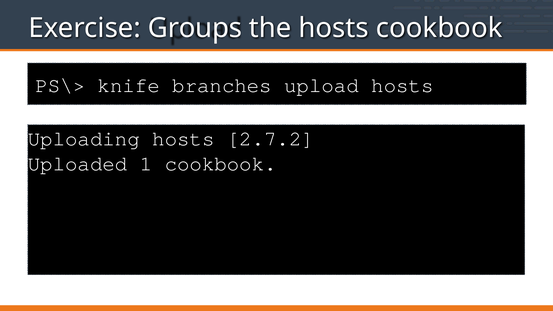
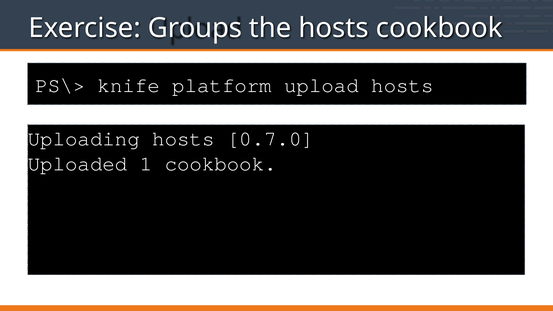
branches: branches -> platform
2.7.2: 2.7.2 -> 0.7.0
